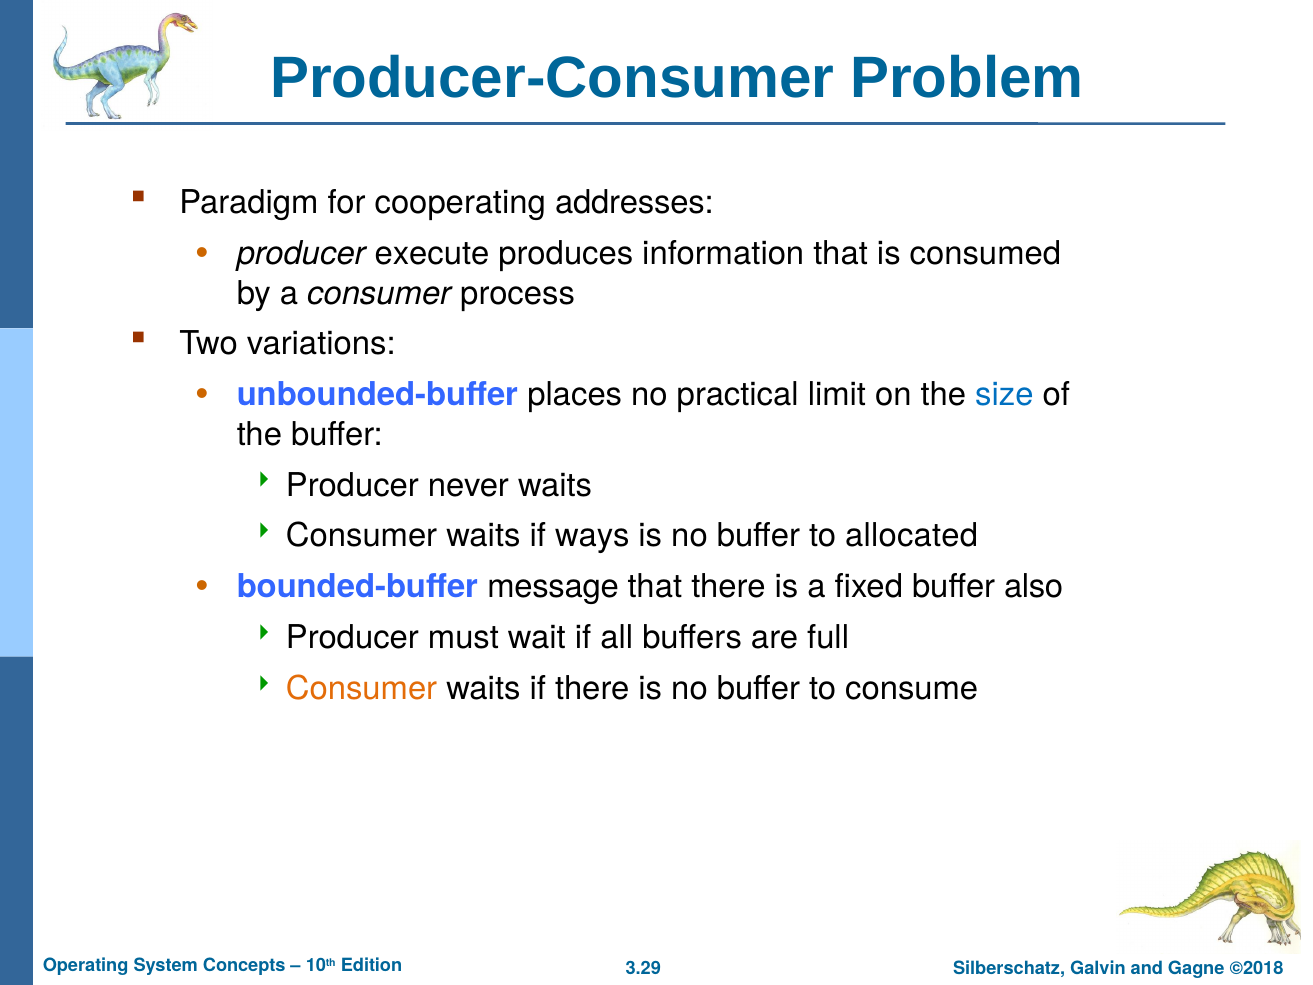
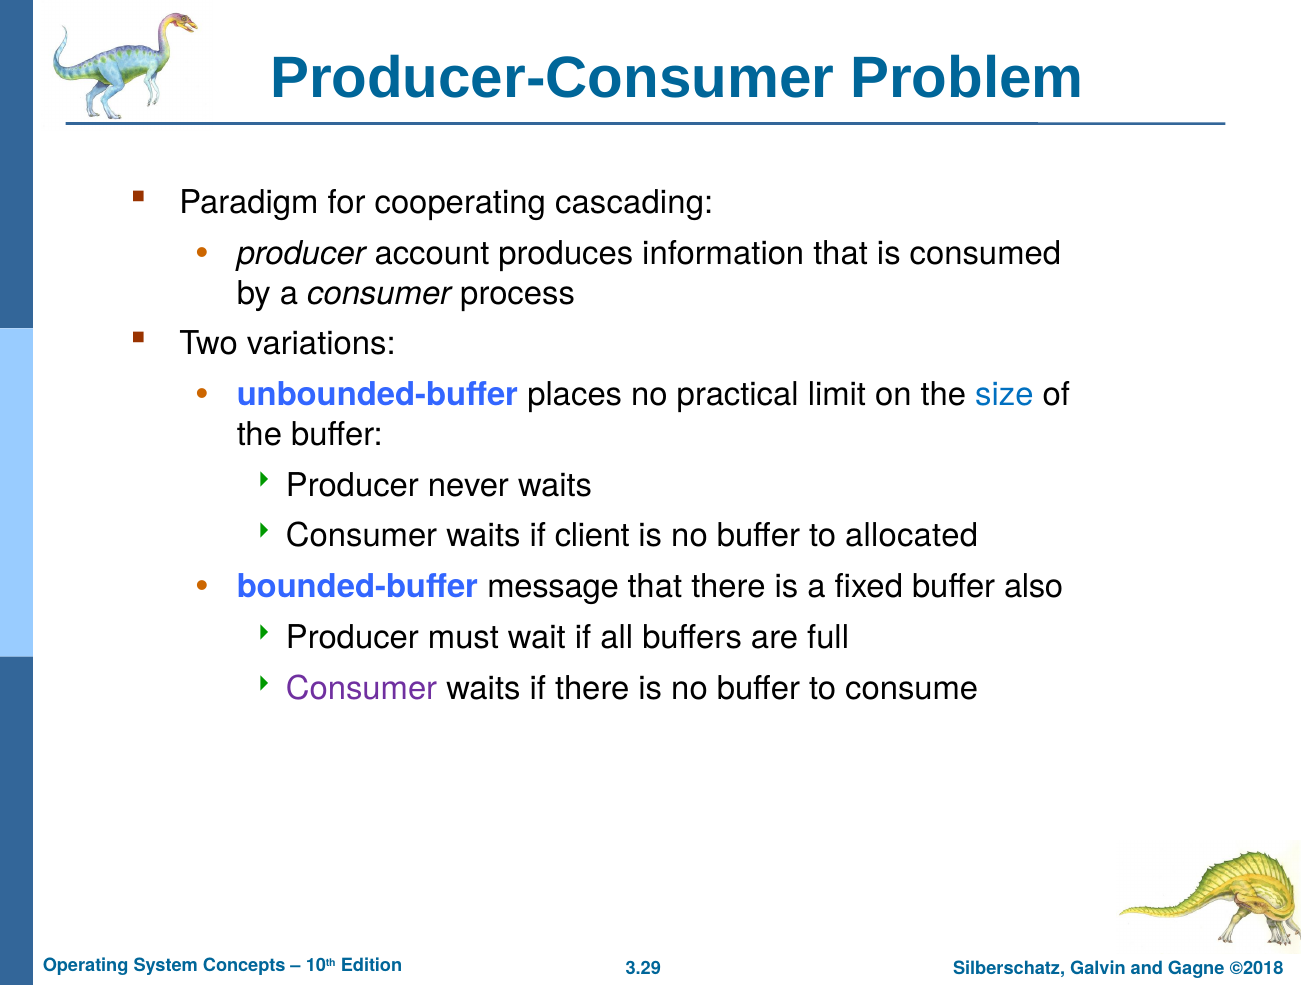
addresses: addresses -> cascading
execute: execute -> account
ways: ways -> client
Consumer at (362, 689) colour: orange -> purple
